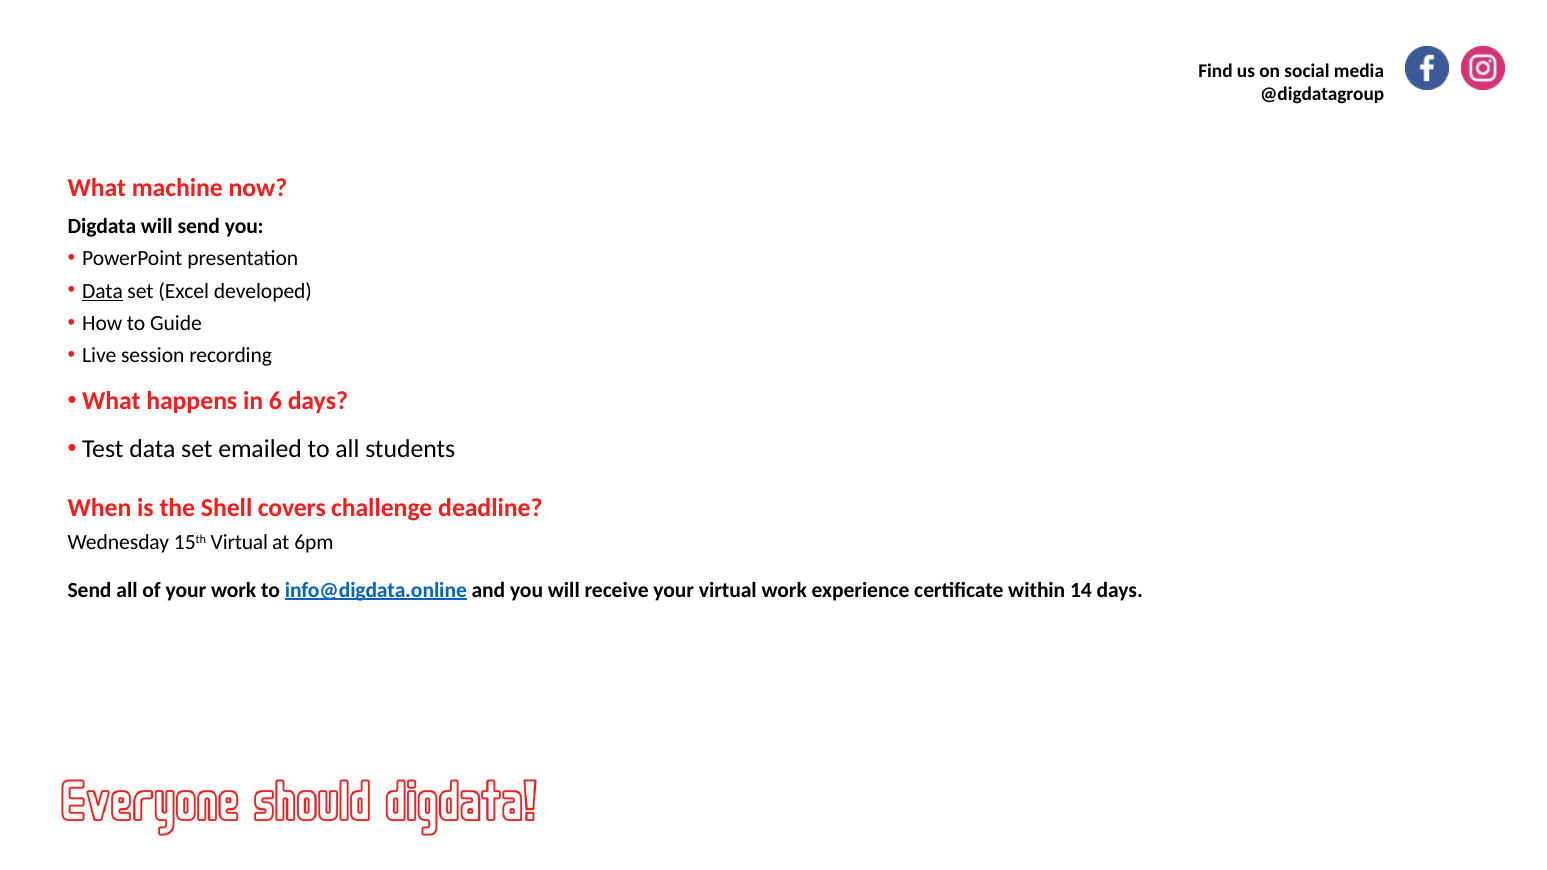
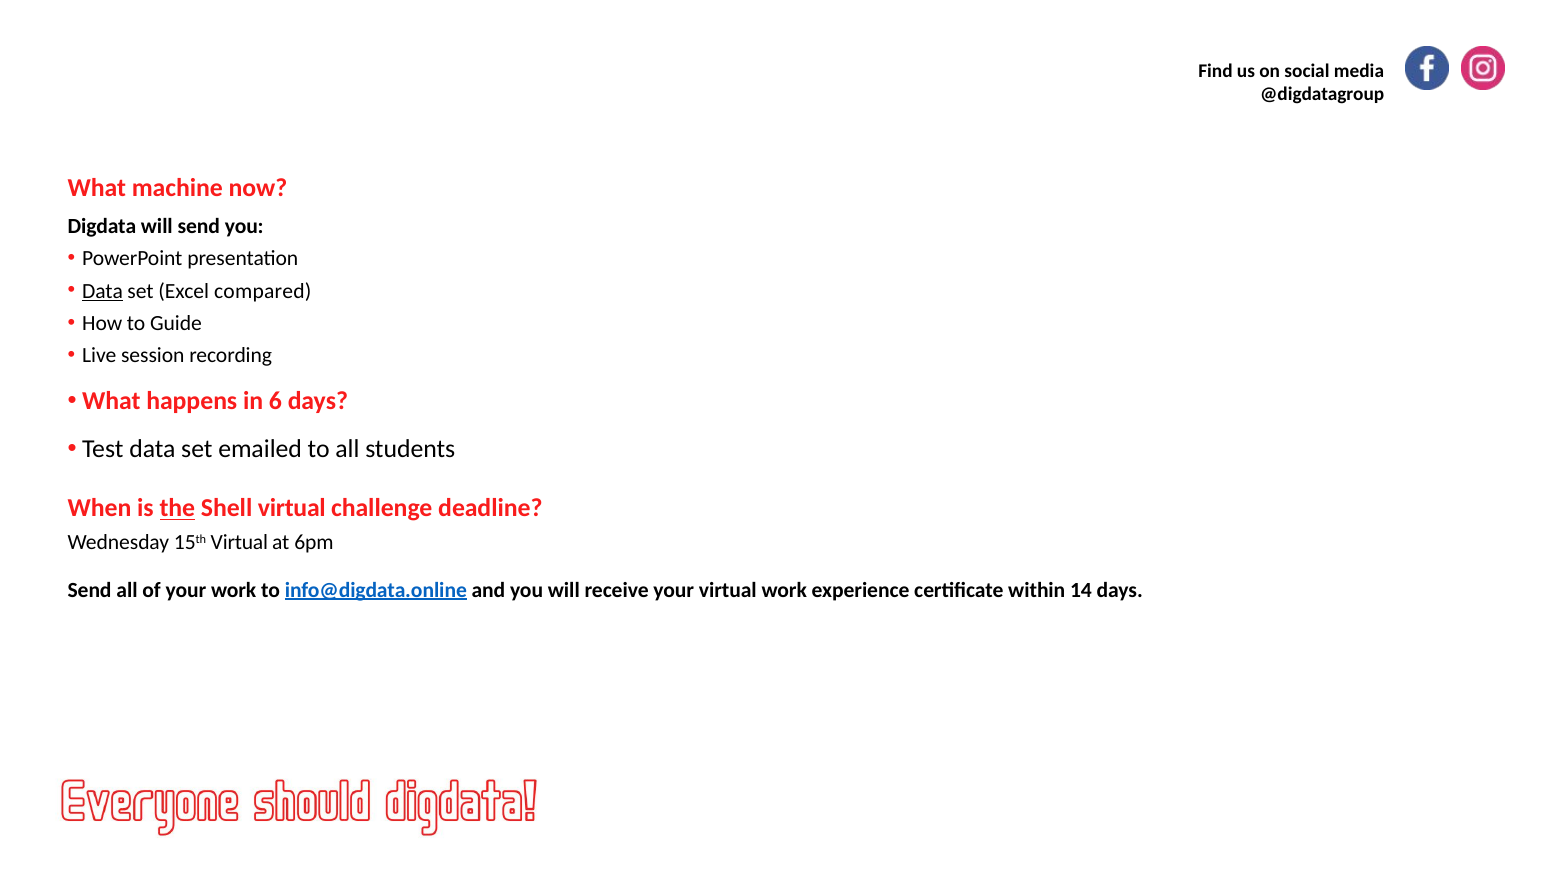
developed: developed -> compared
the underline: none -> present
Shell covers: covers -> virtual
